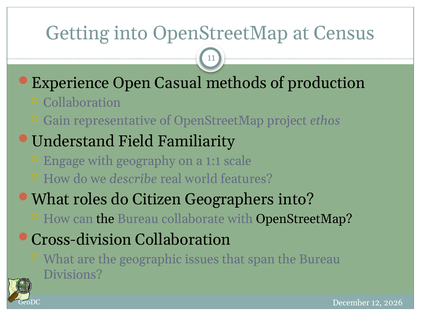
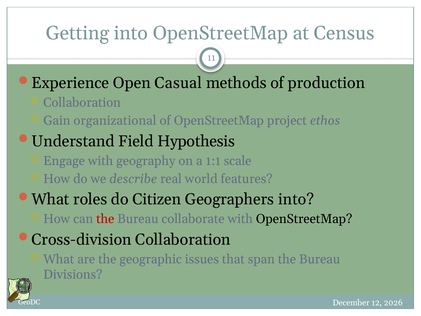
representative: representative -> organizational
Familiarity: Familiarity -> Hypothesis
the at (105, 219) colour: black -> red
